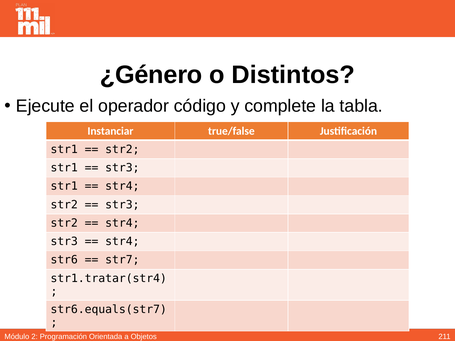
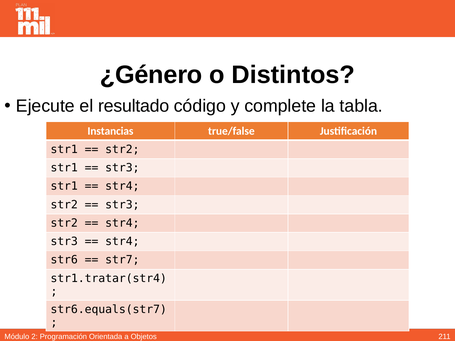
operador: operador -> resultado
Instanciar: Instanciar -> Instancias
